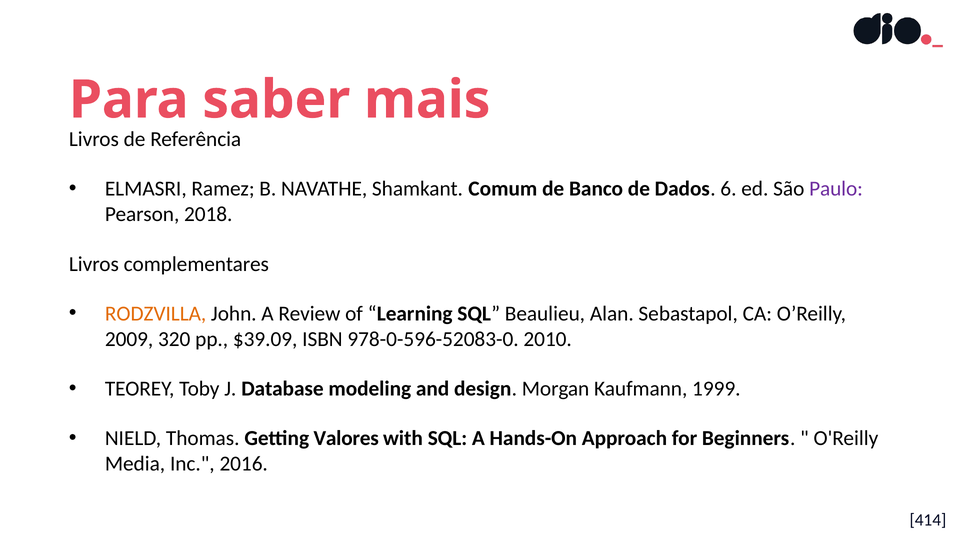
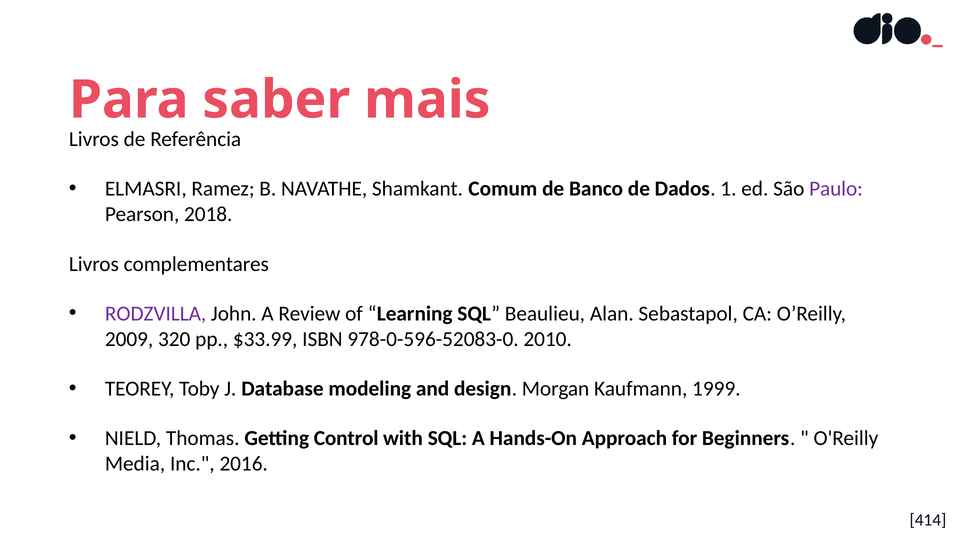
6: 6 -> 1
RODZVILLA colour: orange -> purple
$39.09: $39.09 -> $33.99
Valores: Valores -> Control
